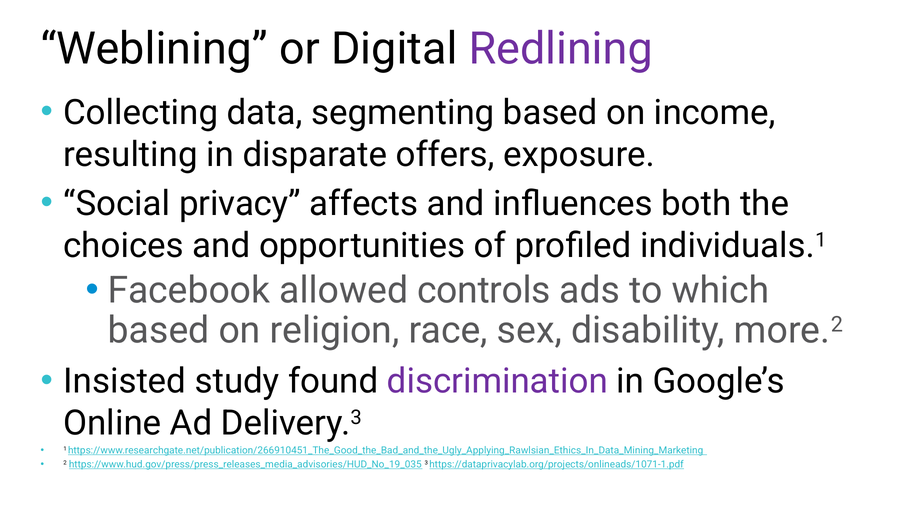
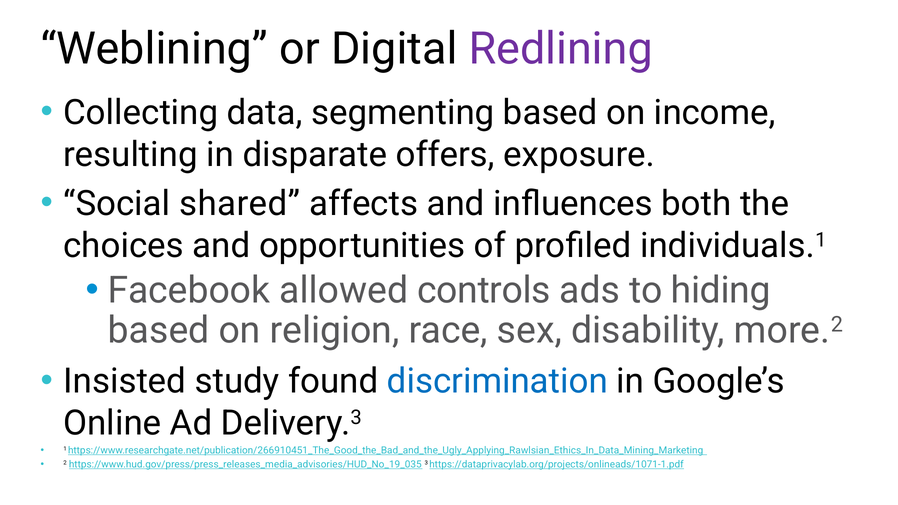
privacy: privacy -> shared
which: which -> hiding
discrimination colour: purple -> blue
